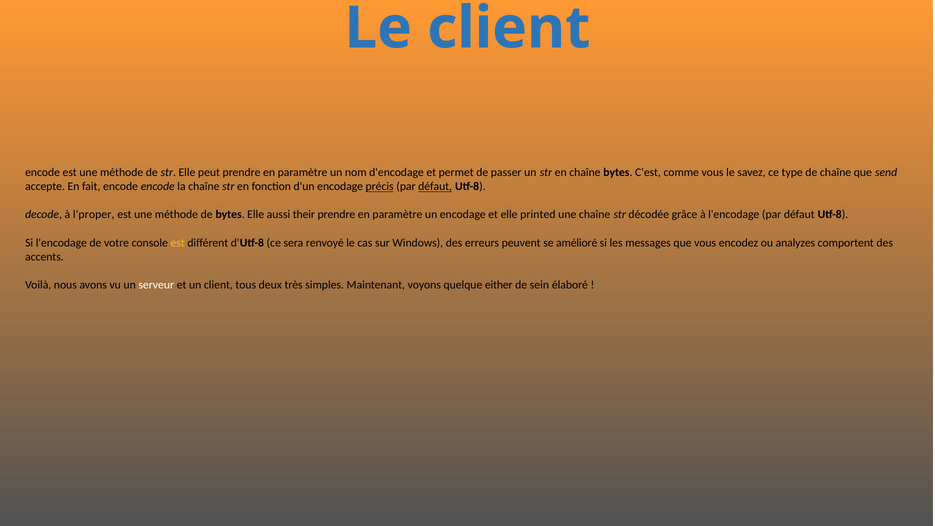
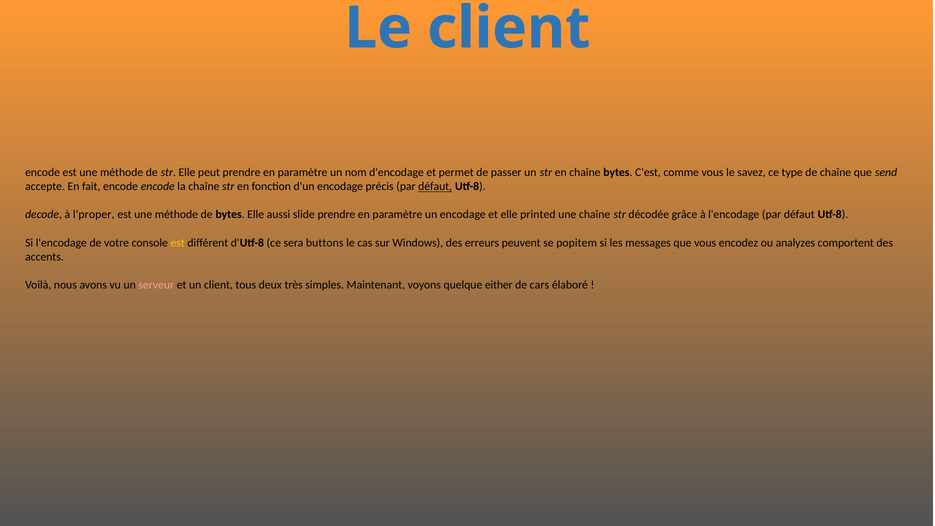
précis underline: present -> none
their: their -> slide
renvoyé: renvoyé -> buttons
amélioré: amélioré -> popitem
serveur colour: white -> pink
sein: sein -> cars
